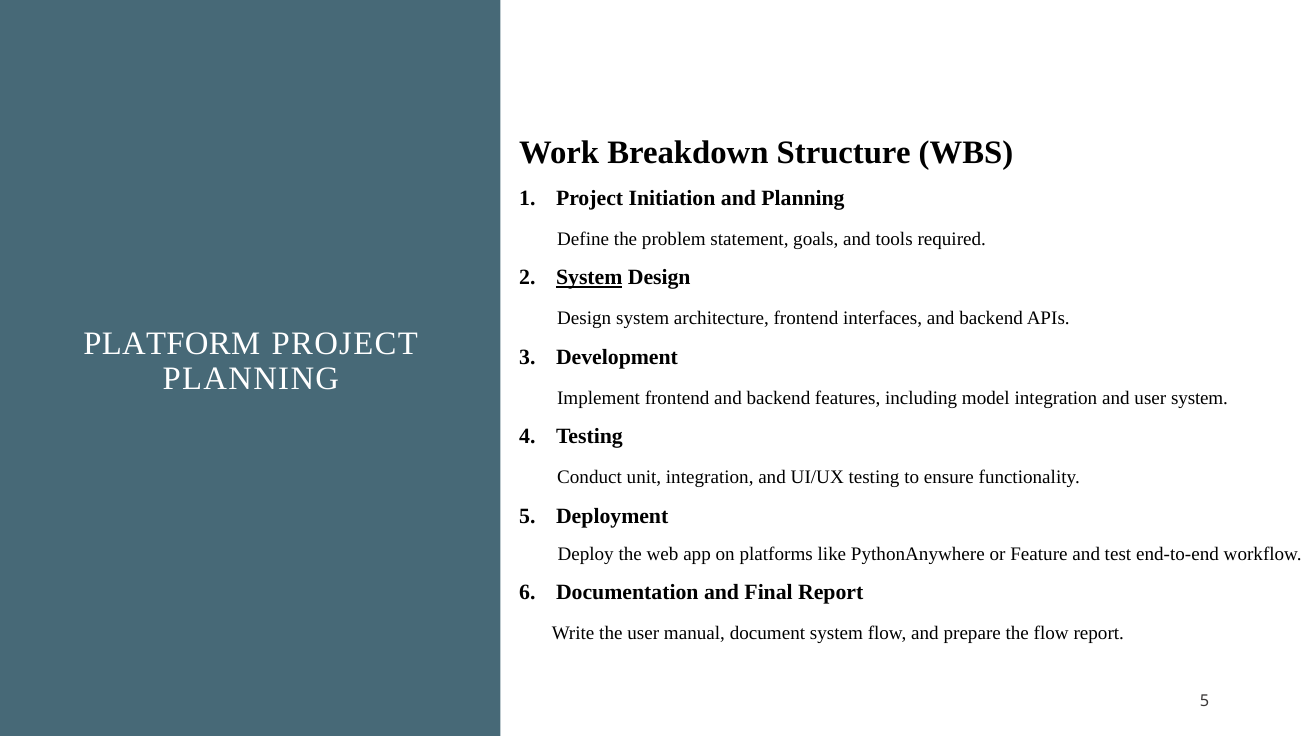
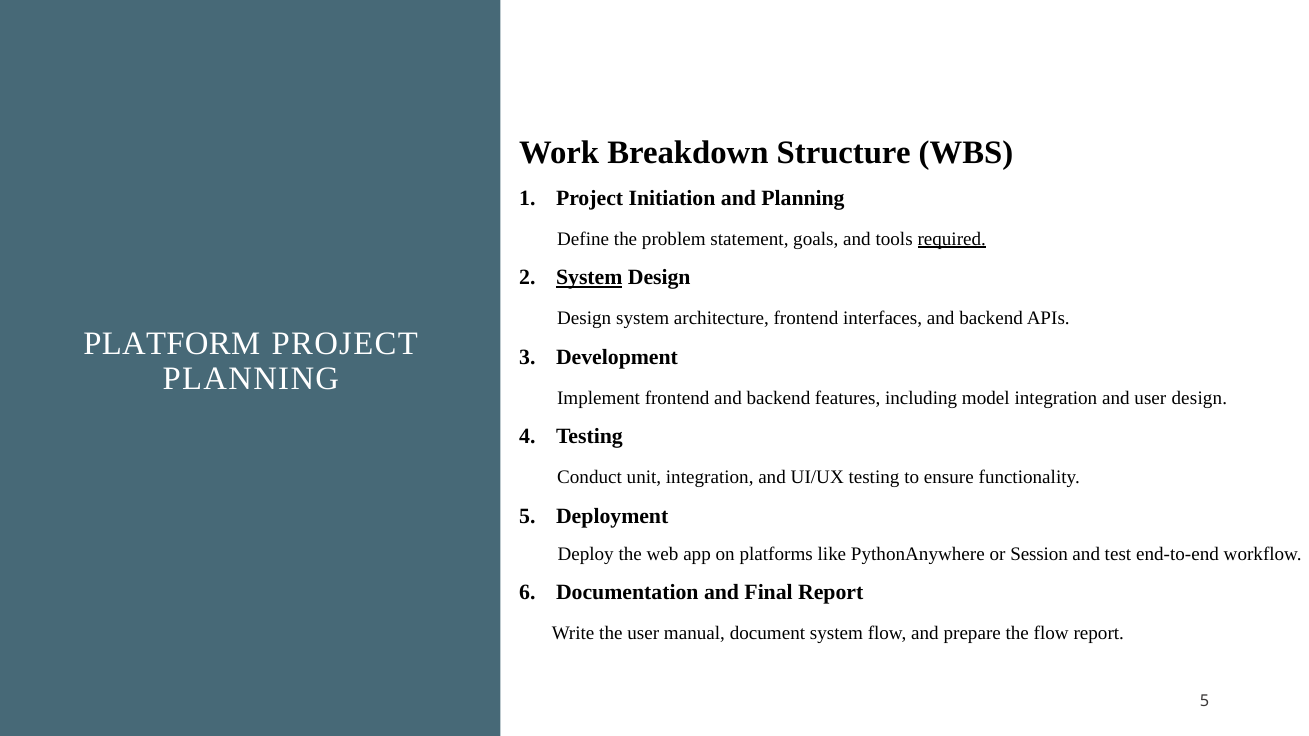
required underline: none -> present
user system: system -> design
Feature: Feature -> Session
